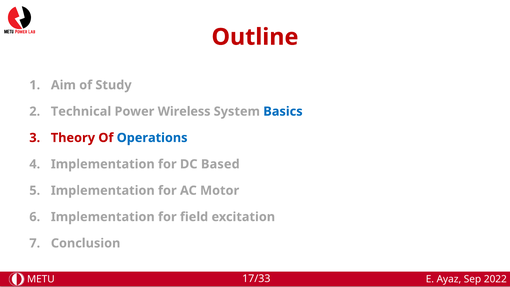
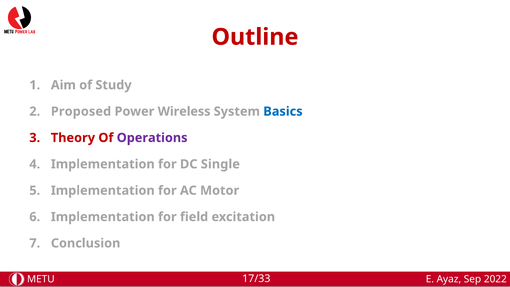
Technical: Technical -> Proposed
Operations colour: blue -> purple
Based: Based -> Single
